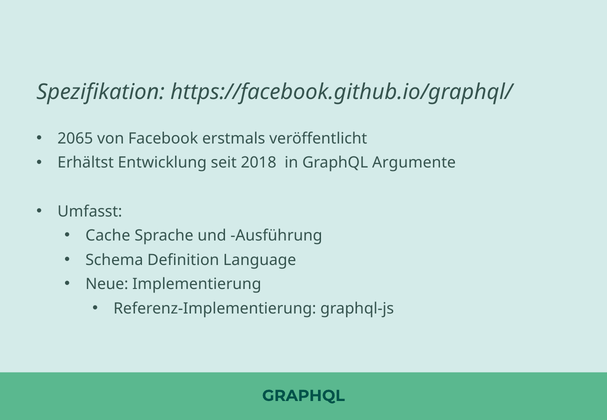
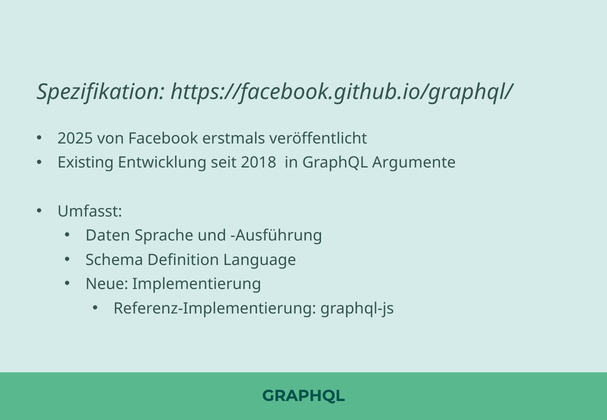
2065: 2065 -> 2025
Erhältst: Erhältst -> Existing
Cache: Cache -> Daten
